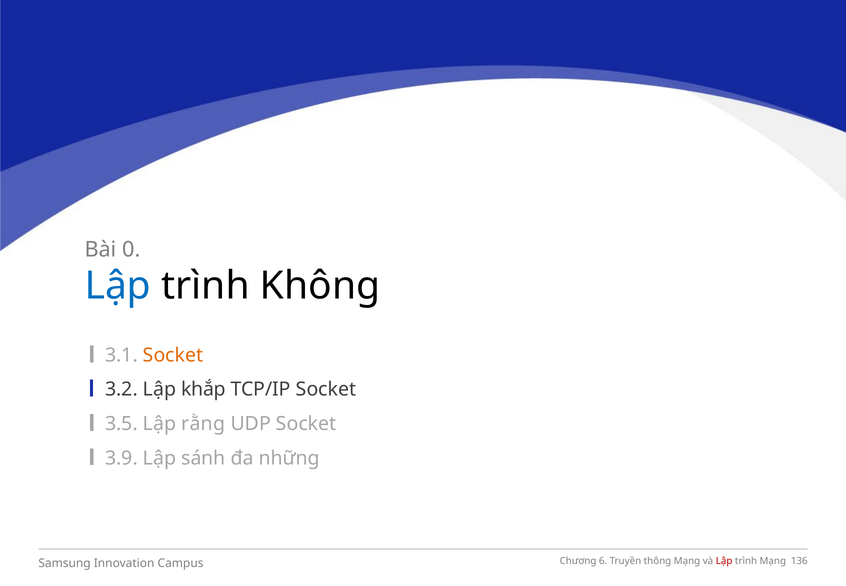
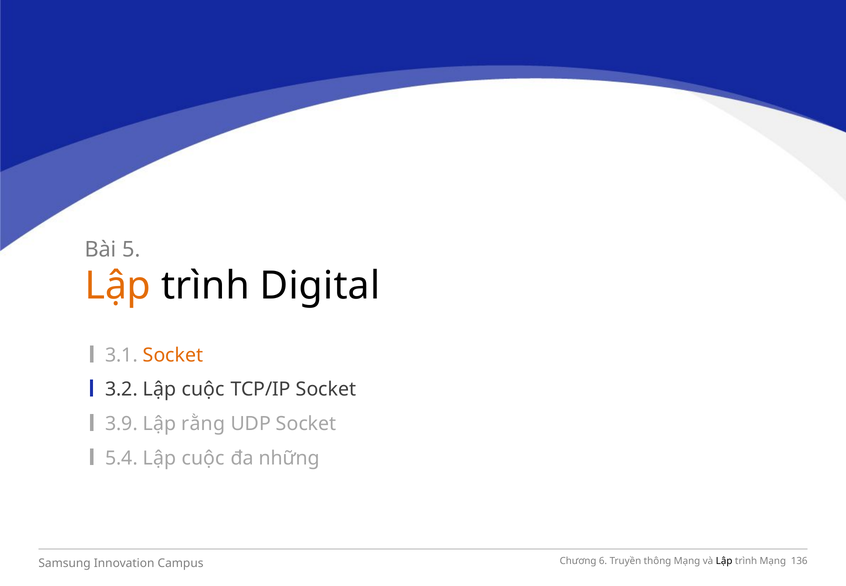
0: 0 -> 5
Lập at (118, 286) colour: blue -> orange
Không: Không -> Digital
3.2 Lập khắp: khắp -> cuộc
3.5: 3.5 -> 3.9
3.9: 3.9 -> 5.4
sánh at (203, 458): sánh -> cuộc
Lập at (724, 561) colour: red -> black
